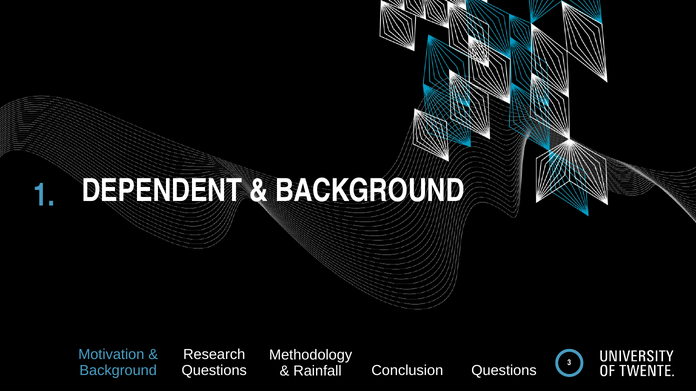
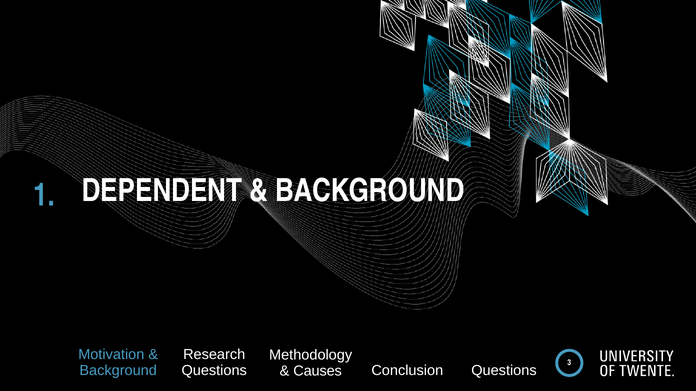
Rainfall: Rainfall -> Causes
